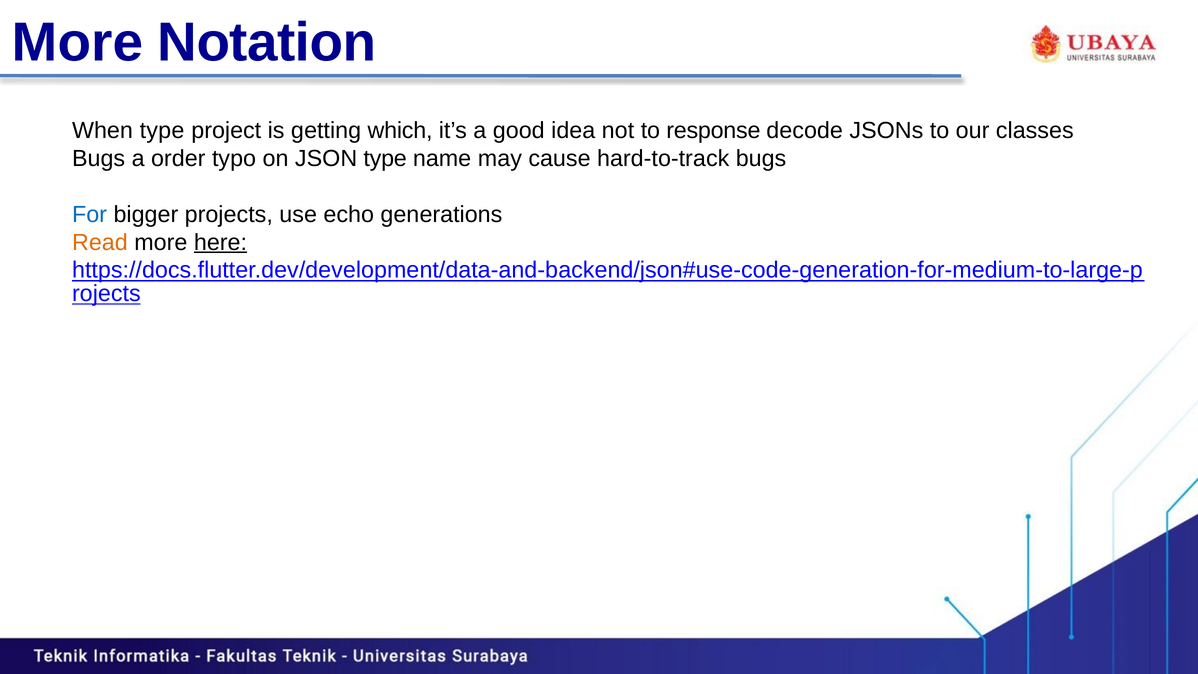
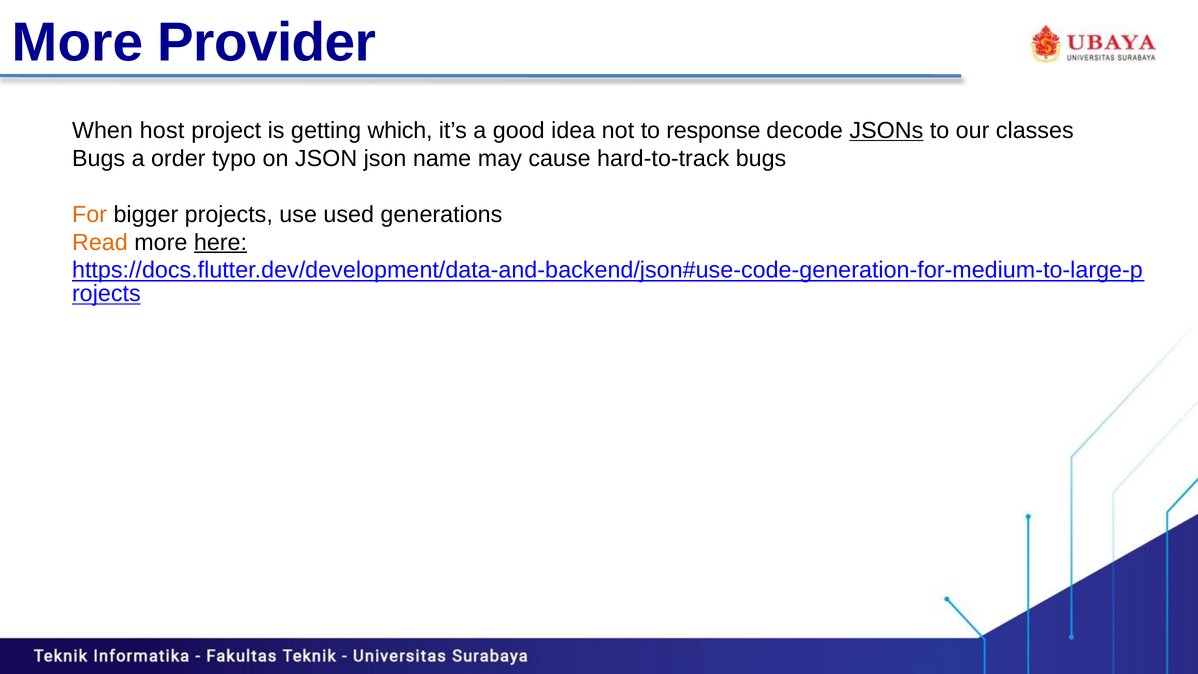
Notation: Notation -> Provider
When type: type -> host
JSONs underline: none -> present
JSON type: type -> json
For colour: blue -> orange
echo: echo -> used
